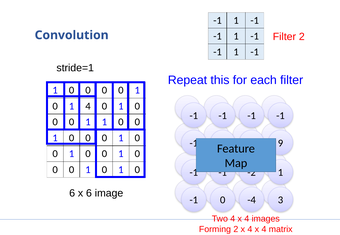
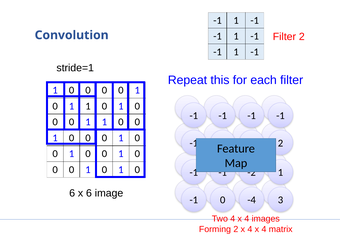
4 at (88, 106): 4 -> 1
9 at (280, 143): 9 -> 2
